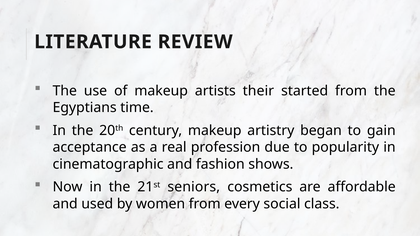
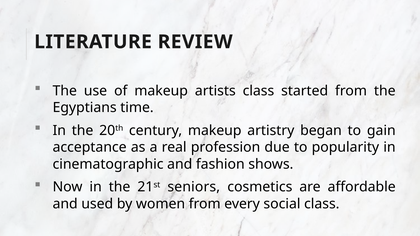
artists their: their -> class
